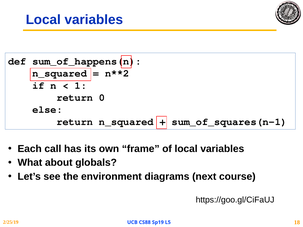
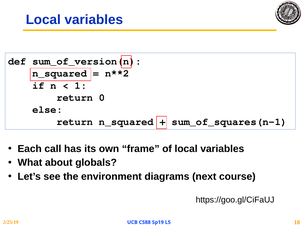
sum_of_happens(n: sum_of_happens(n -> sum_of_version(n
